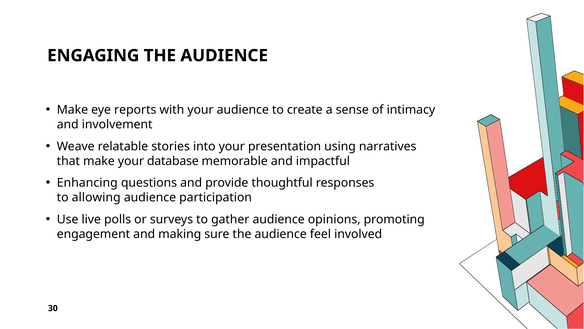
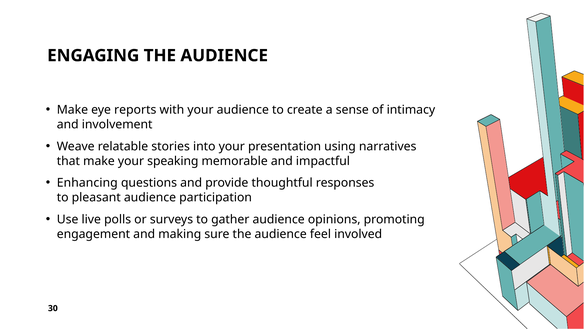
database: database -> speaking
allowing: allowing -> pleasant
